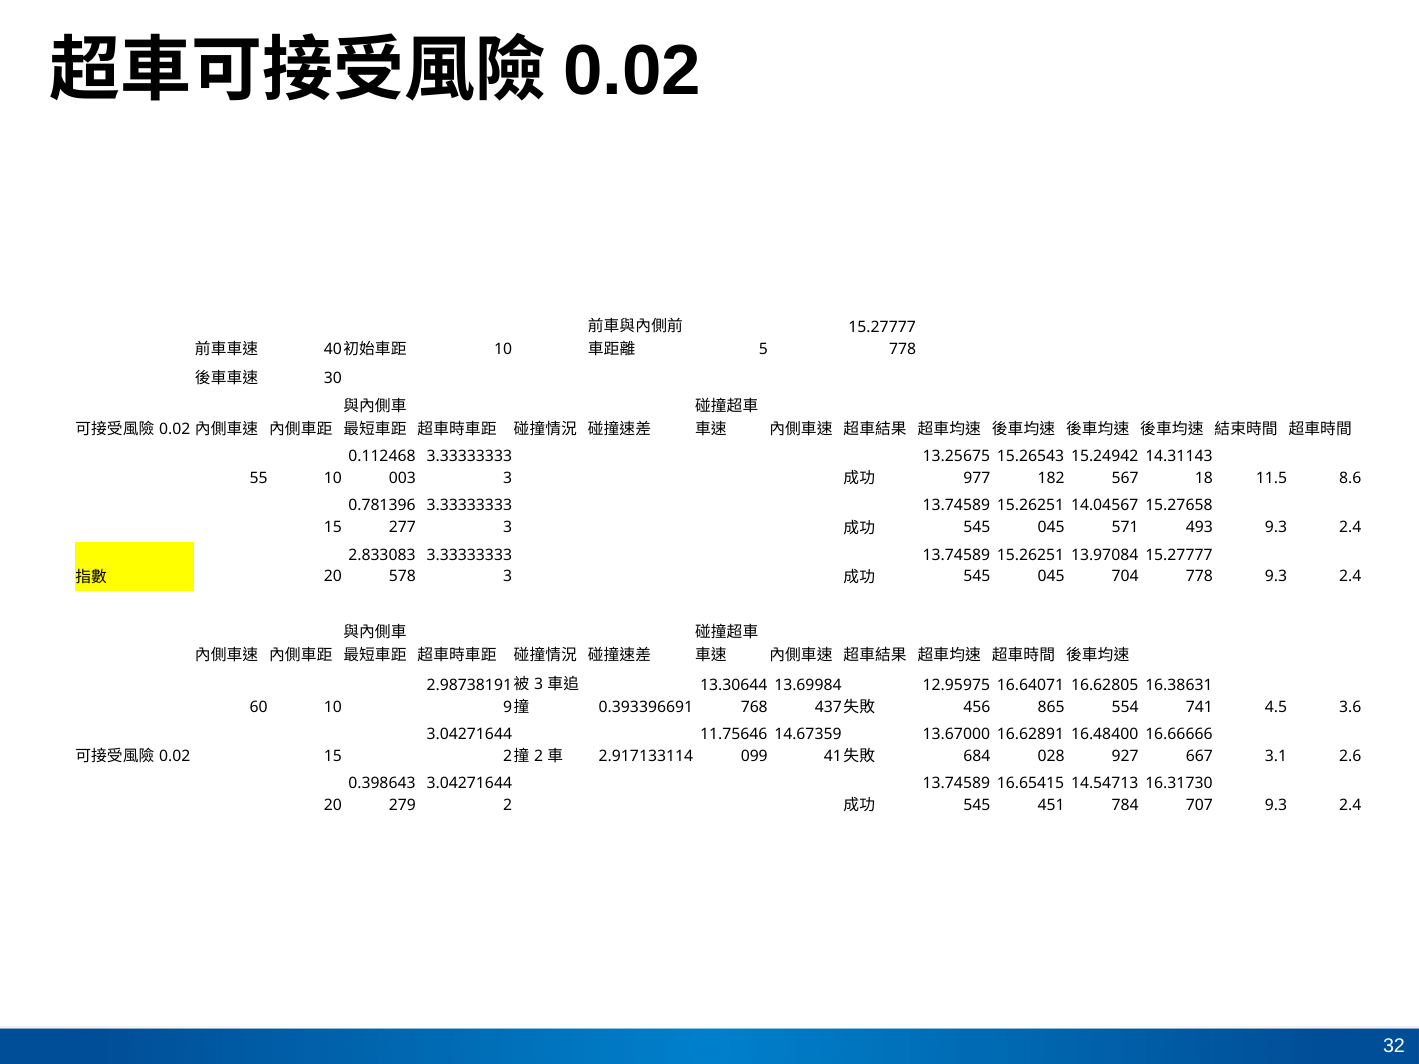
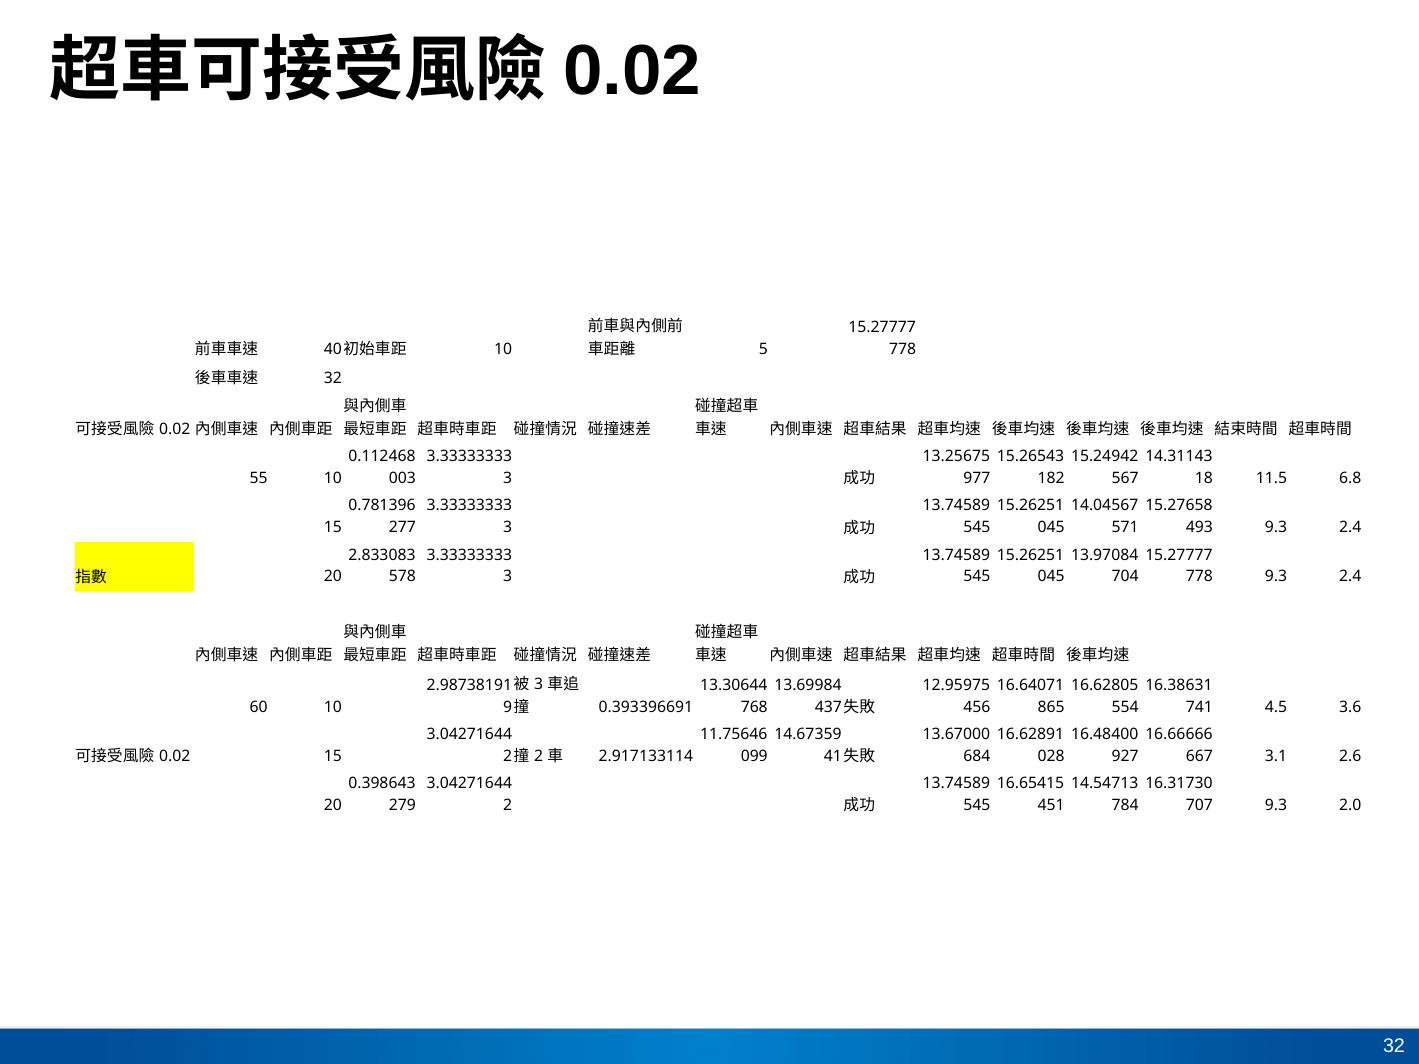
30 at (333, 378): 30 -> 32
8.6: 8.6 -> 6.8
2.4 at (1350, 805): 2.4 -> 2.0
